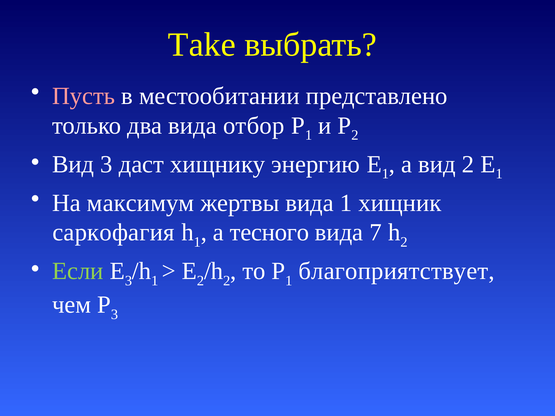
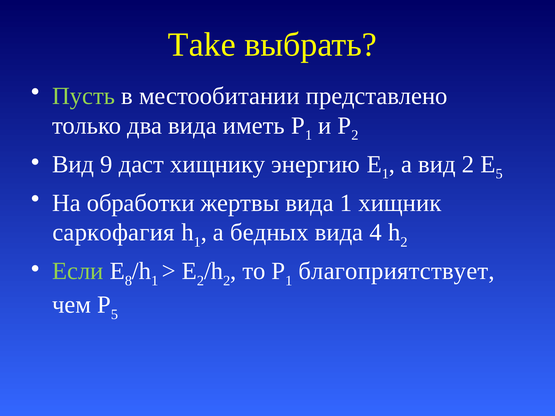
Пусть colour: pink -> light green
отбор: отбор -> иметь
Вид 3: 3 -> 9
1 at (499, 174): 1 -> 5
максимум: максимум -> обработки
тесного: тесного -> бедных
7: 7 -> 4
3 at (128, 281): 3 -> 8
3 at (114, 315): 3 -> 5
